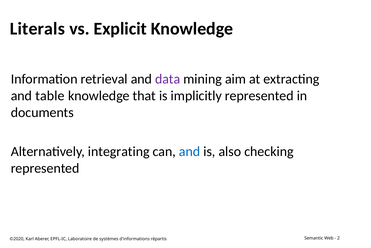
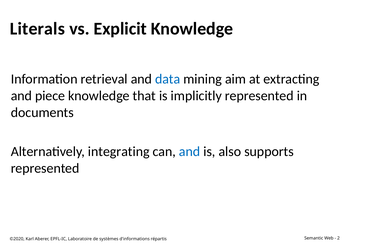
data colour: purple -> blue
table: table -> piece
checking: checking -> supports
